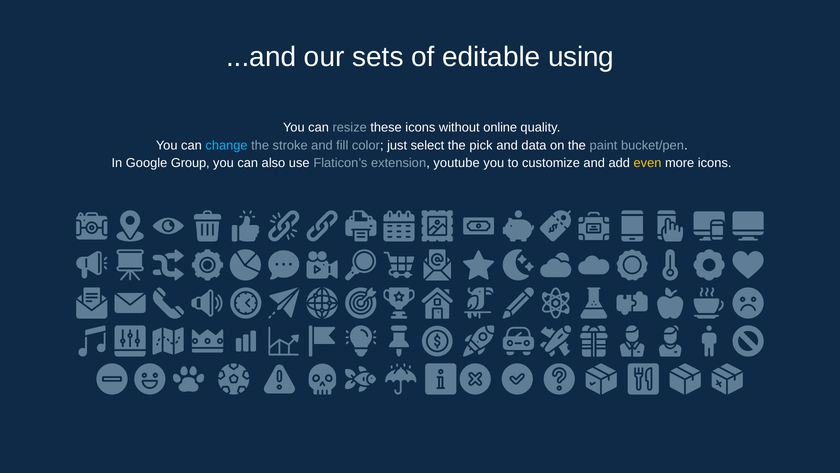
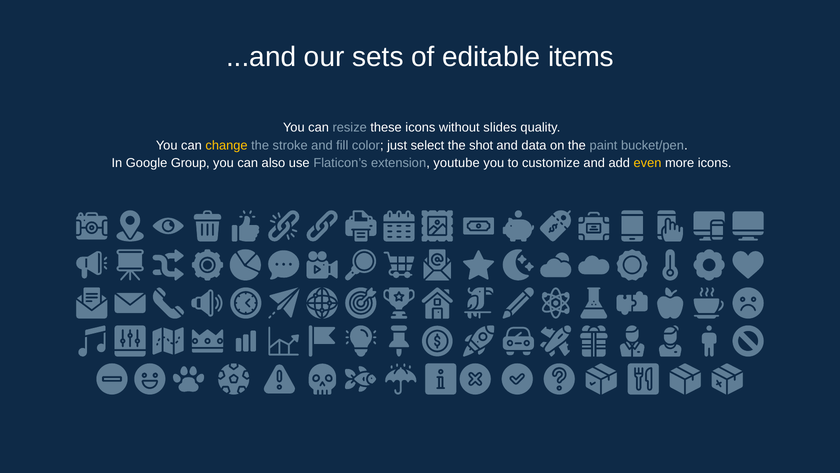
using: using -> items
online: online -> slides
change colour: light blue -> yellow
pick: pick -> shot
